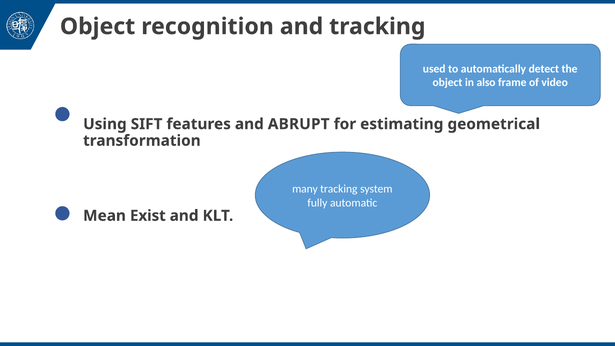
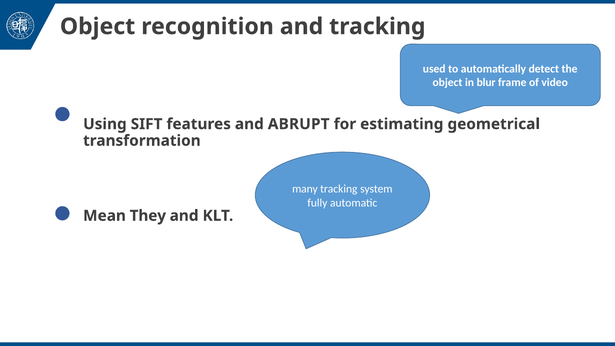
also: also -> blur
Exist: Exist -> They
